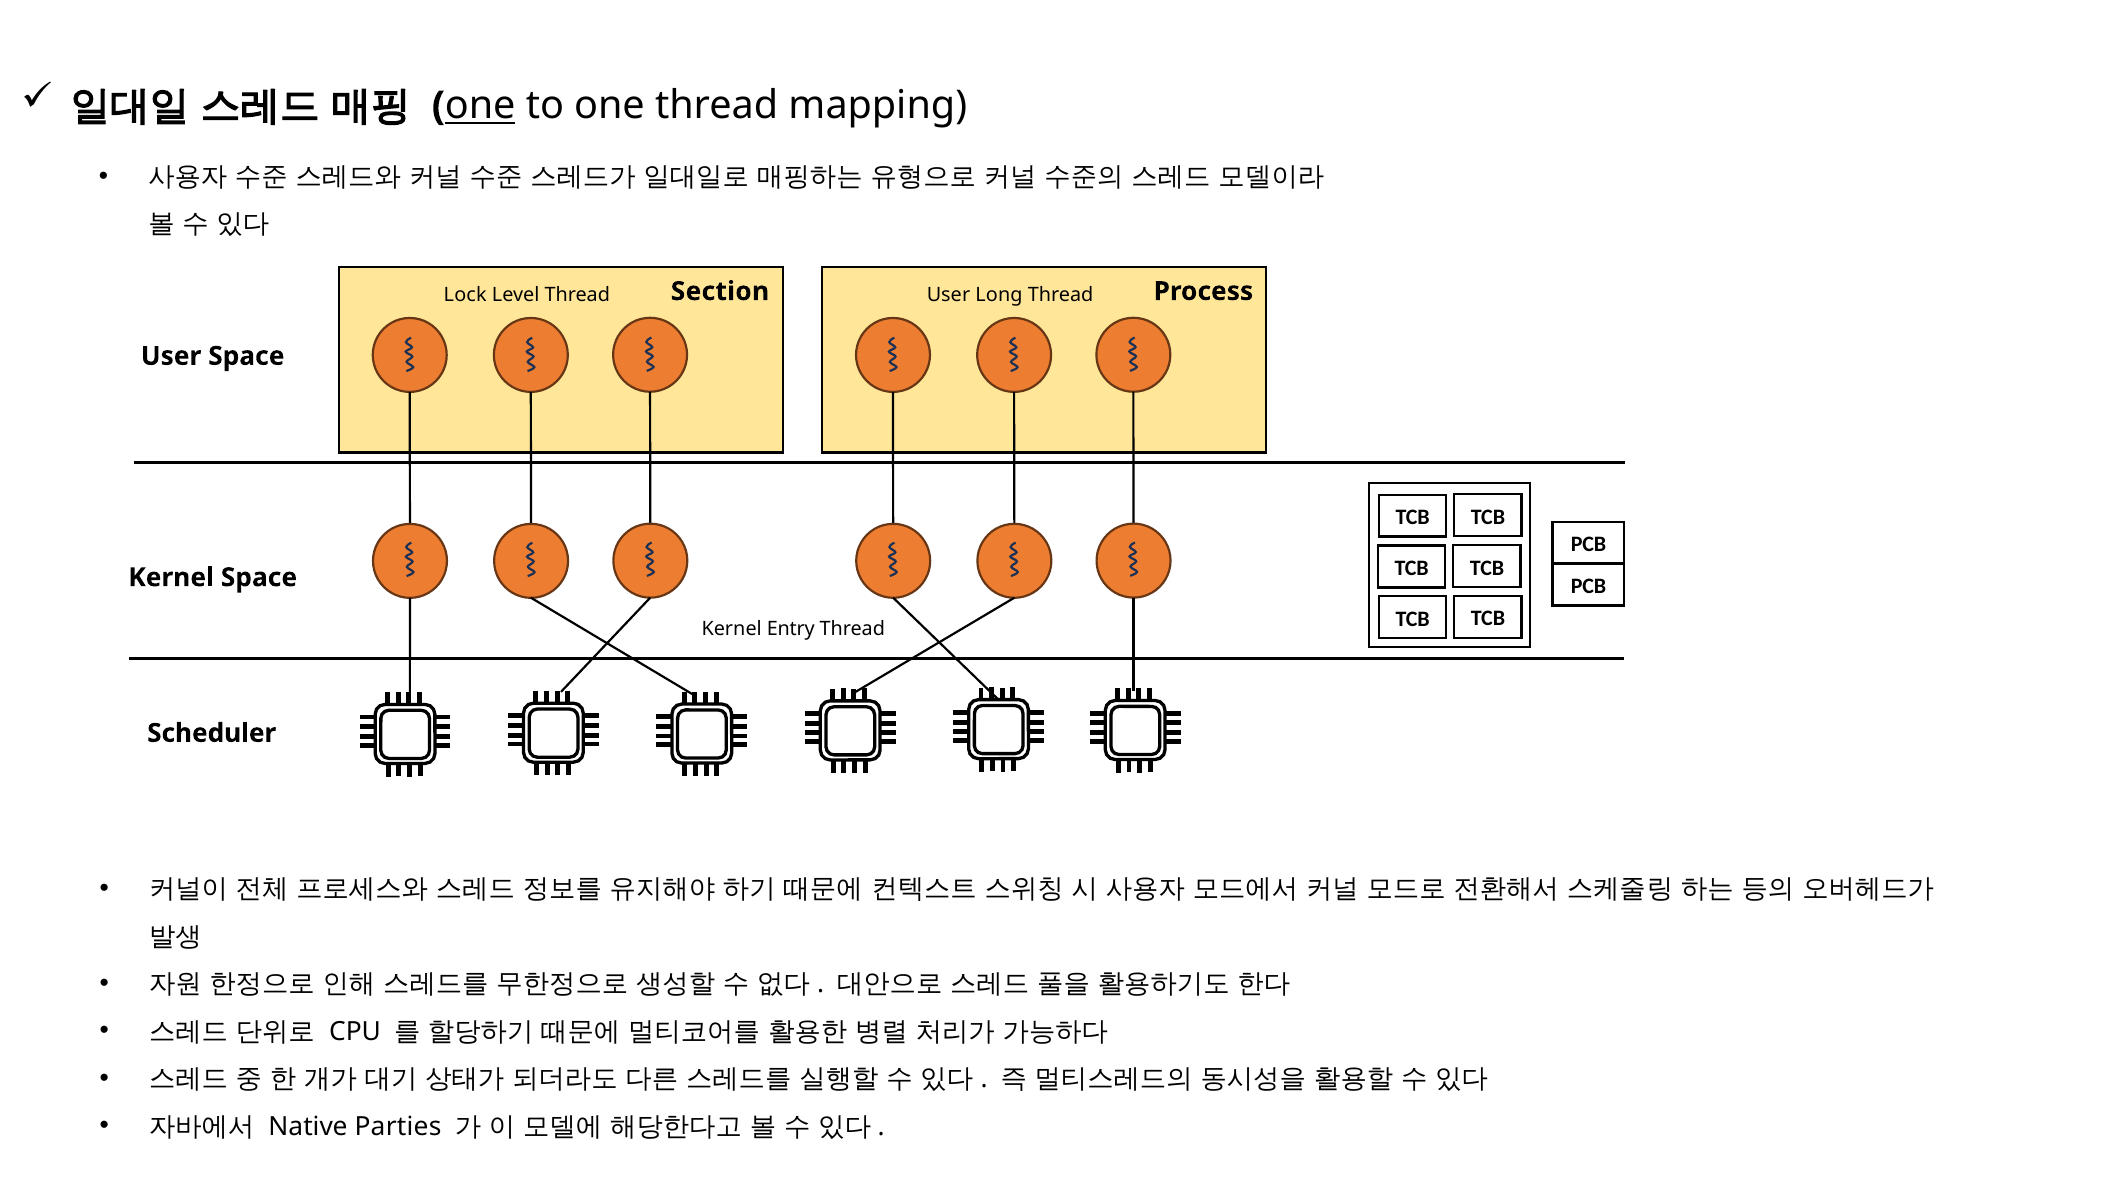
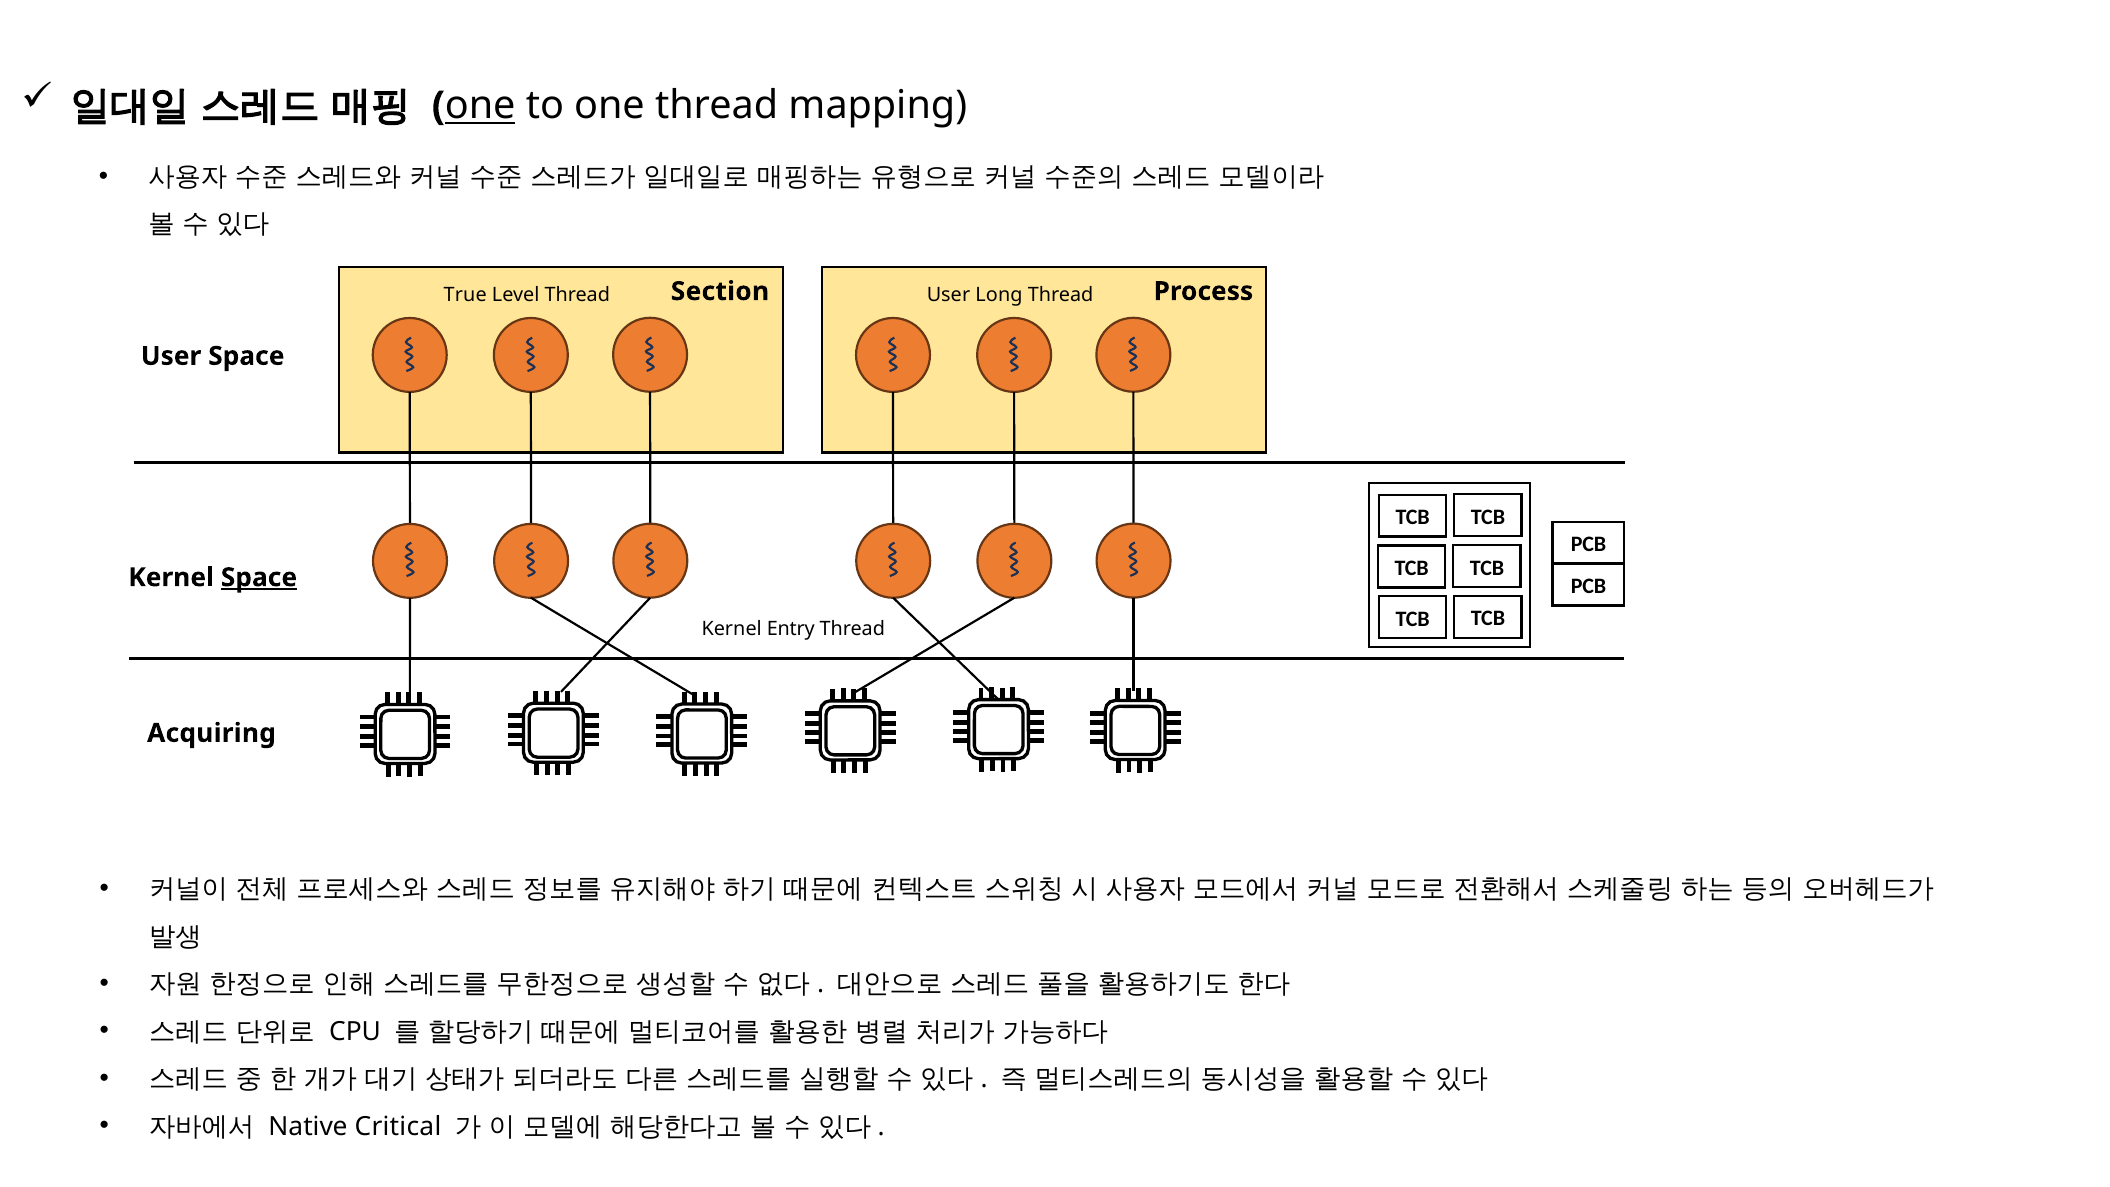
Lock: Lock -> True
Space at (259, 577) underline: none -> present
Scheduler: Scheduler -> Acquiring
Parties: Parties -> Critical
